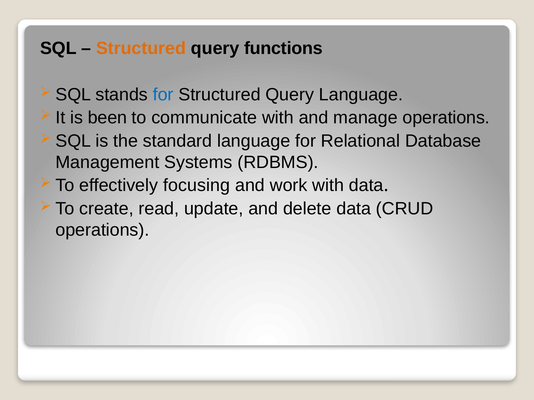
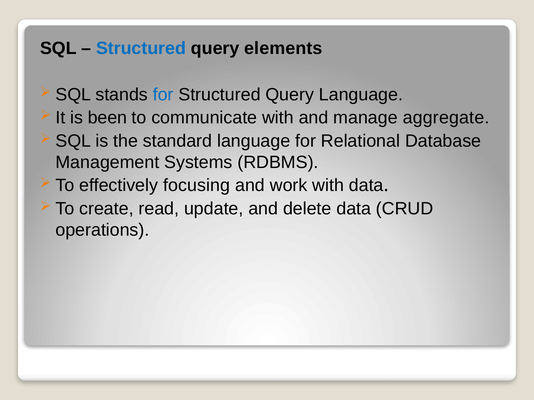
Structured at (141, 48) colour: orange -> blue
functions: functions -> elements
manage operations: operations -> aggregate
